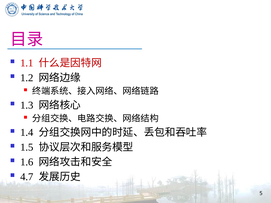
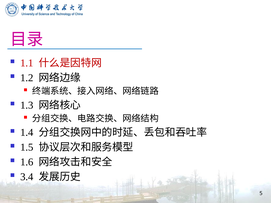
4.7: 4.7 -> 3.4
